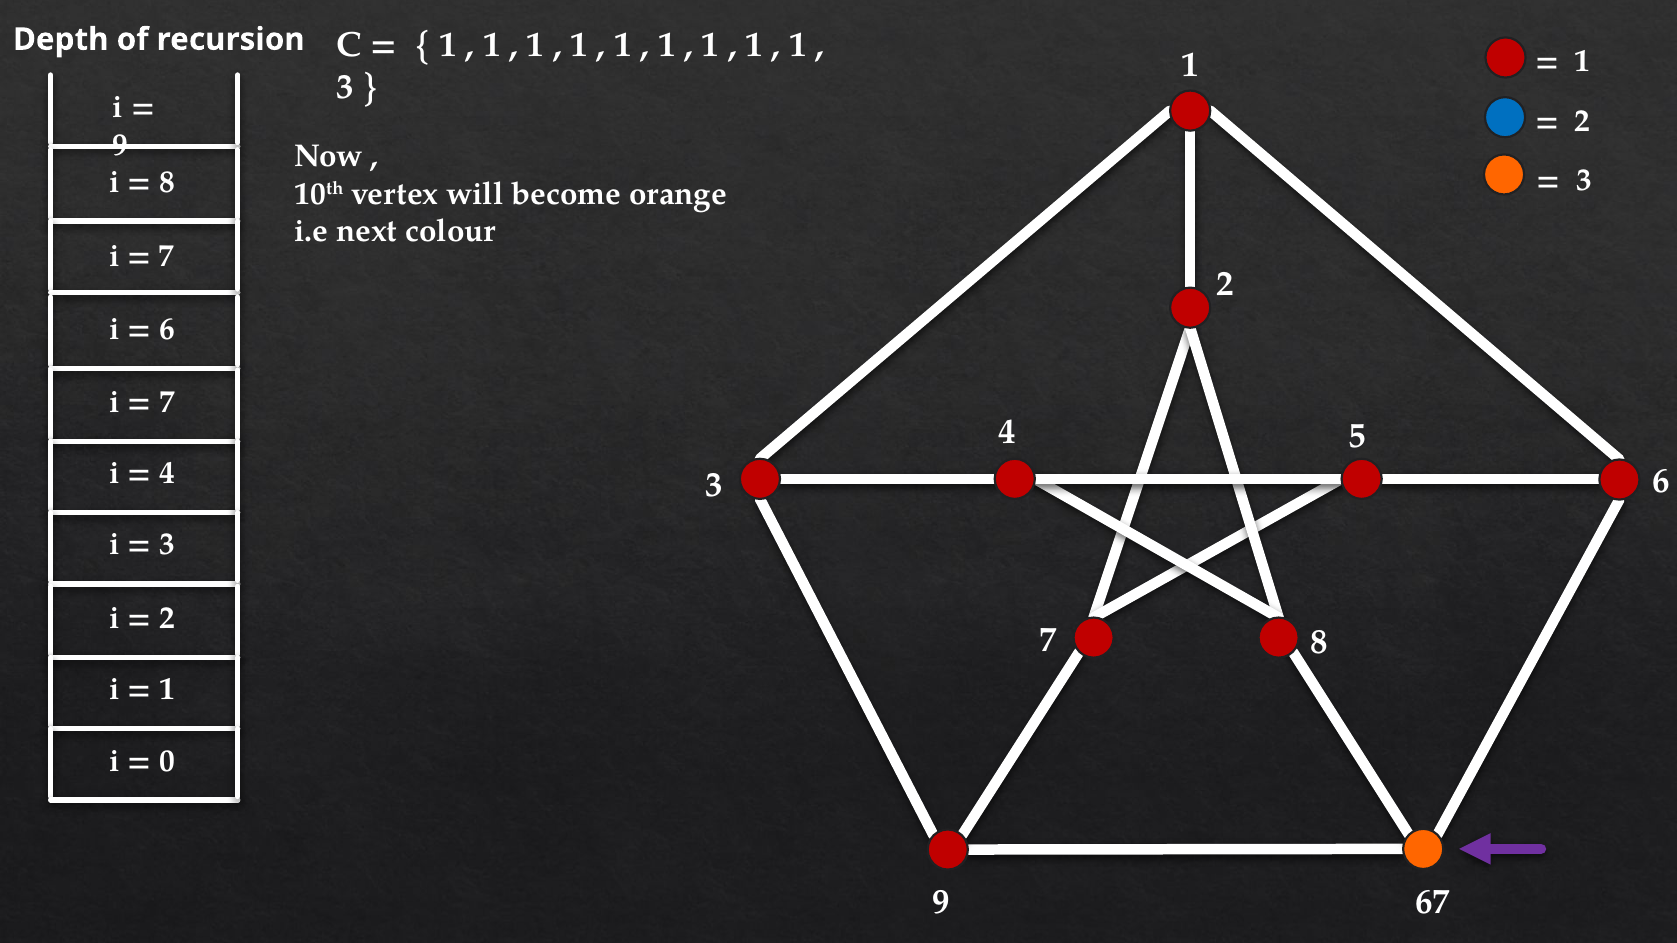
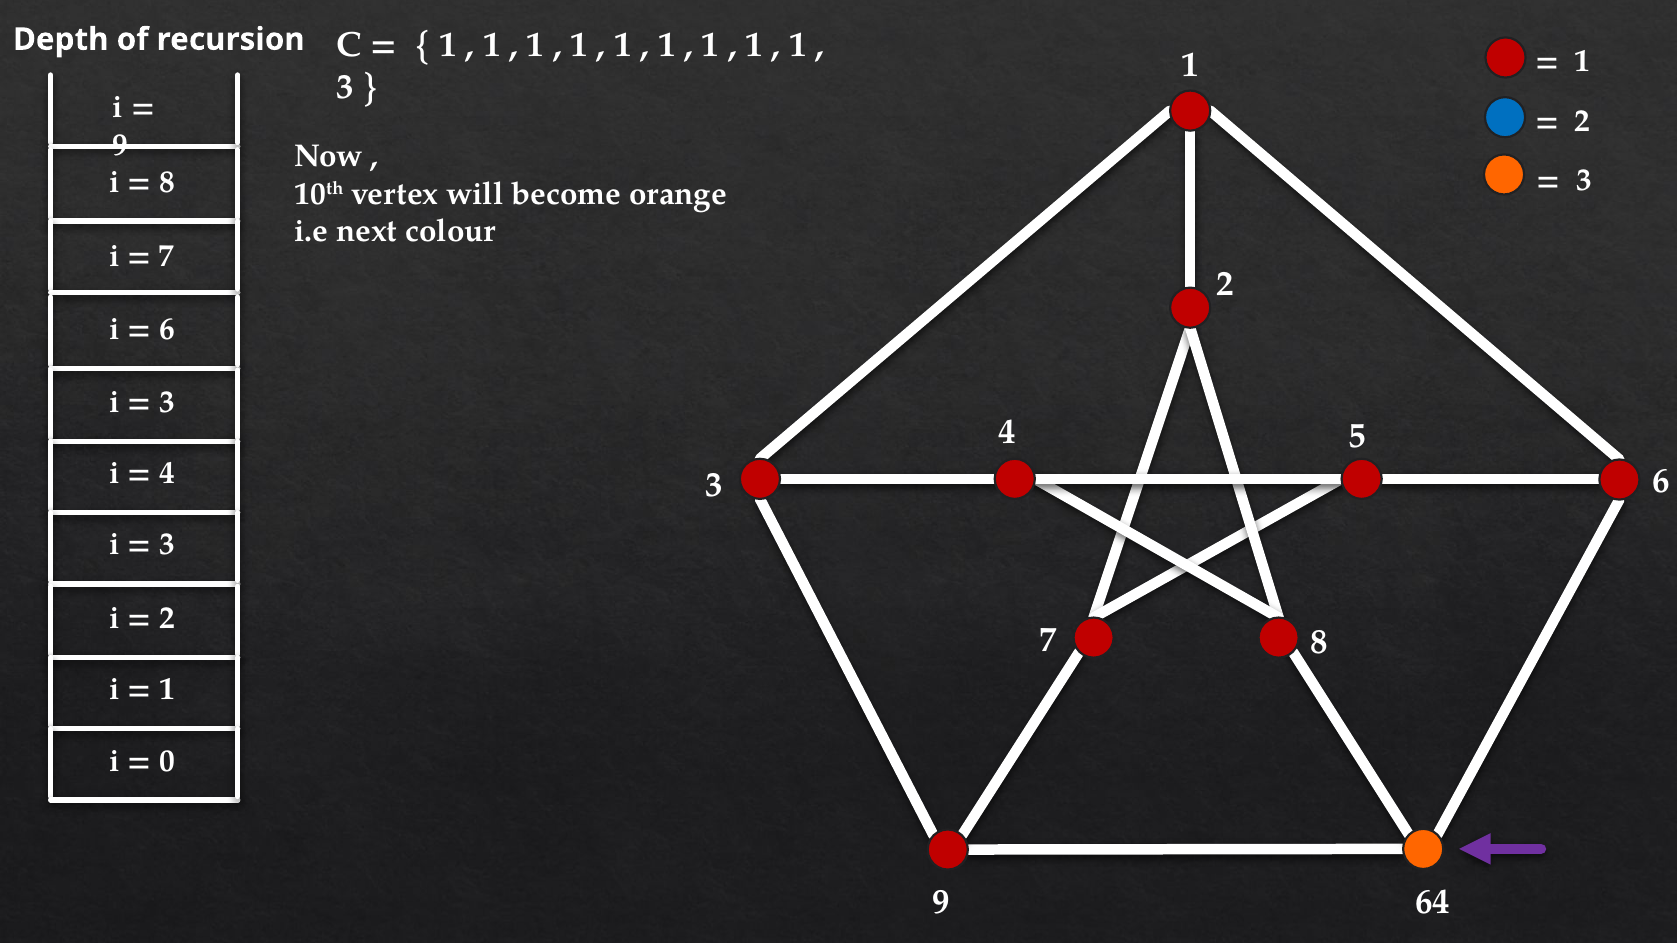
7 at (167, 402): 7 -> 3
67: 67 -> 64
